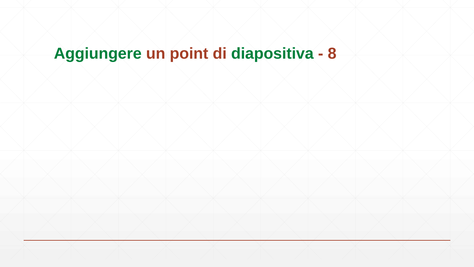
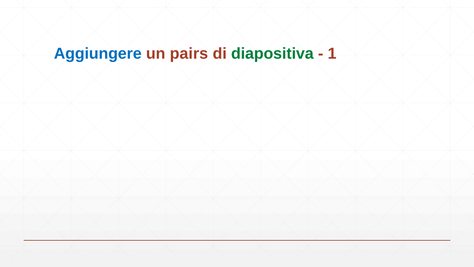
Aggiungere colour: green -> blue
point: point -> pairs
8: 8 -> 1
